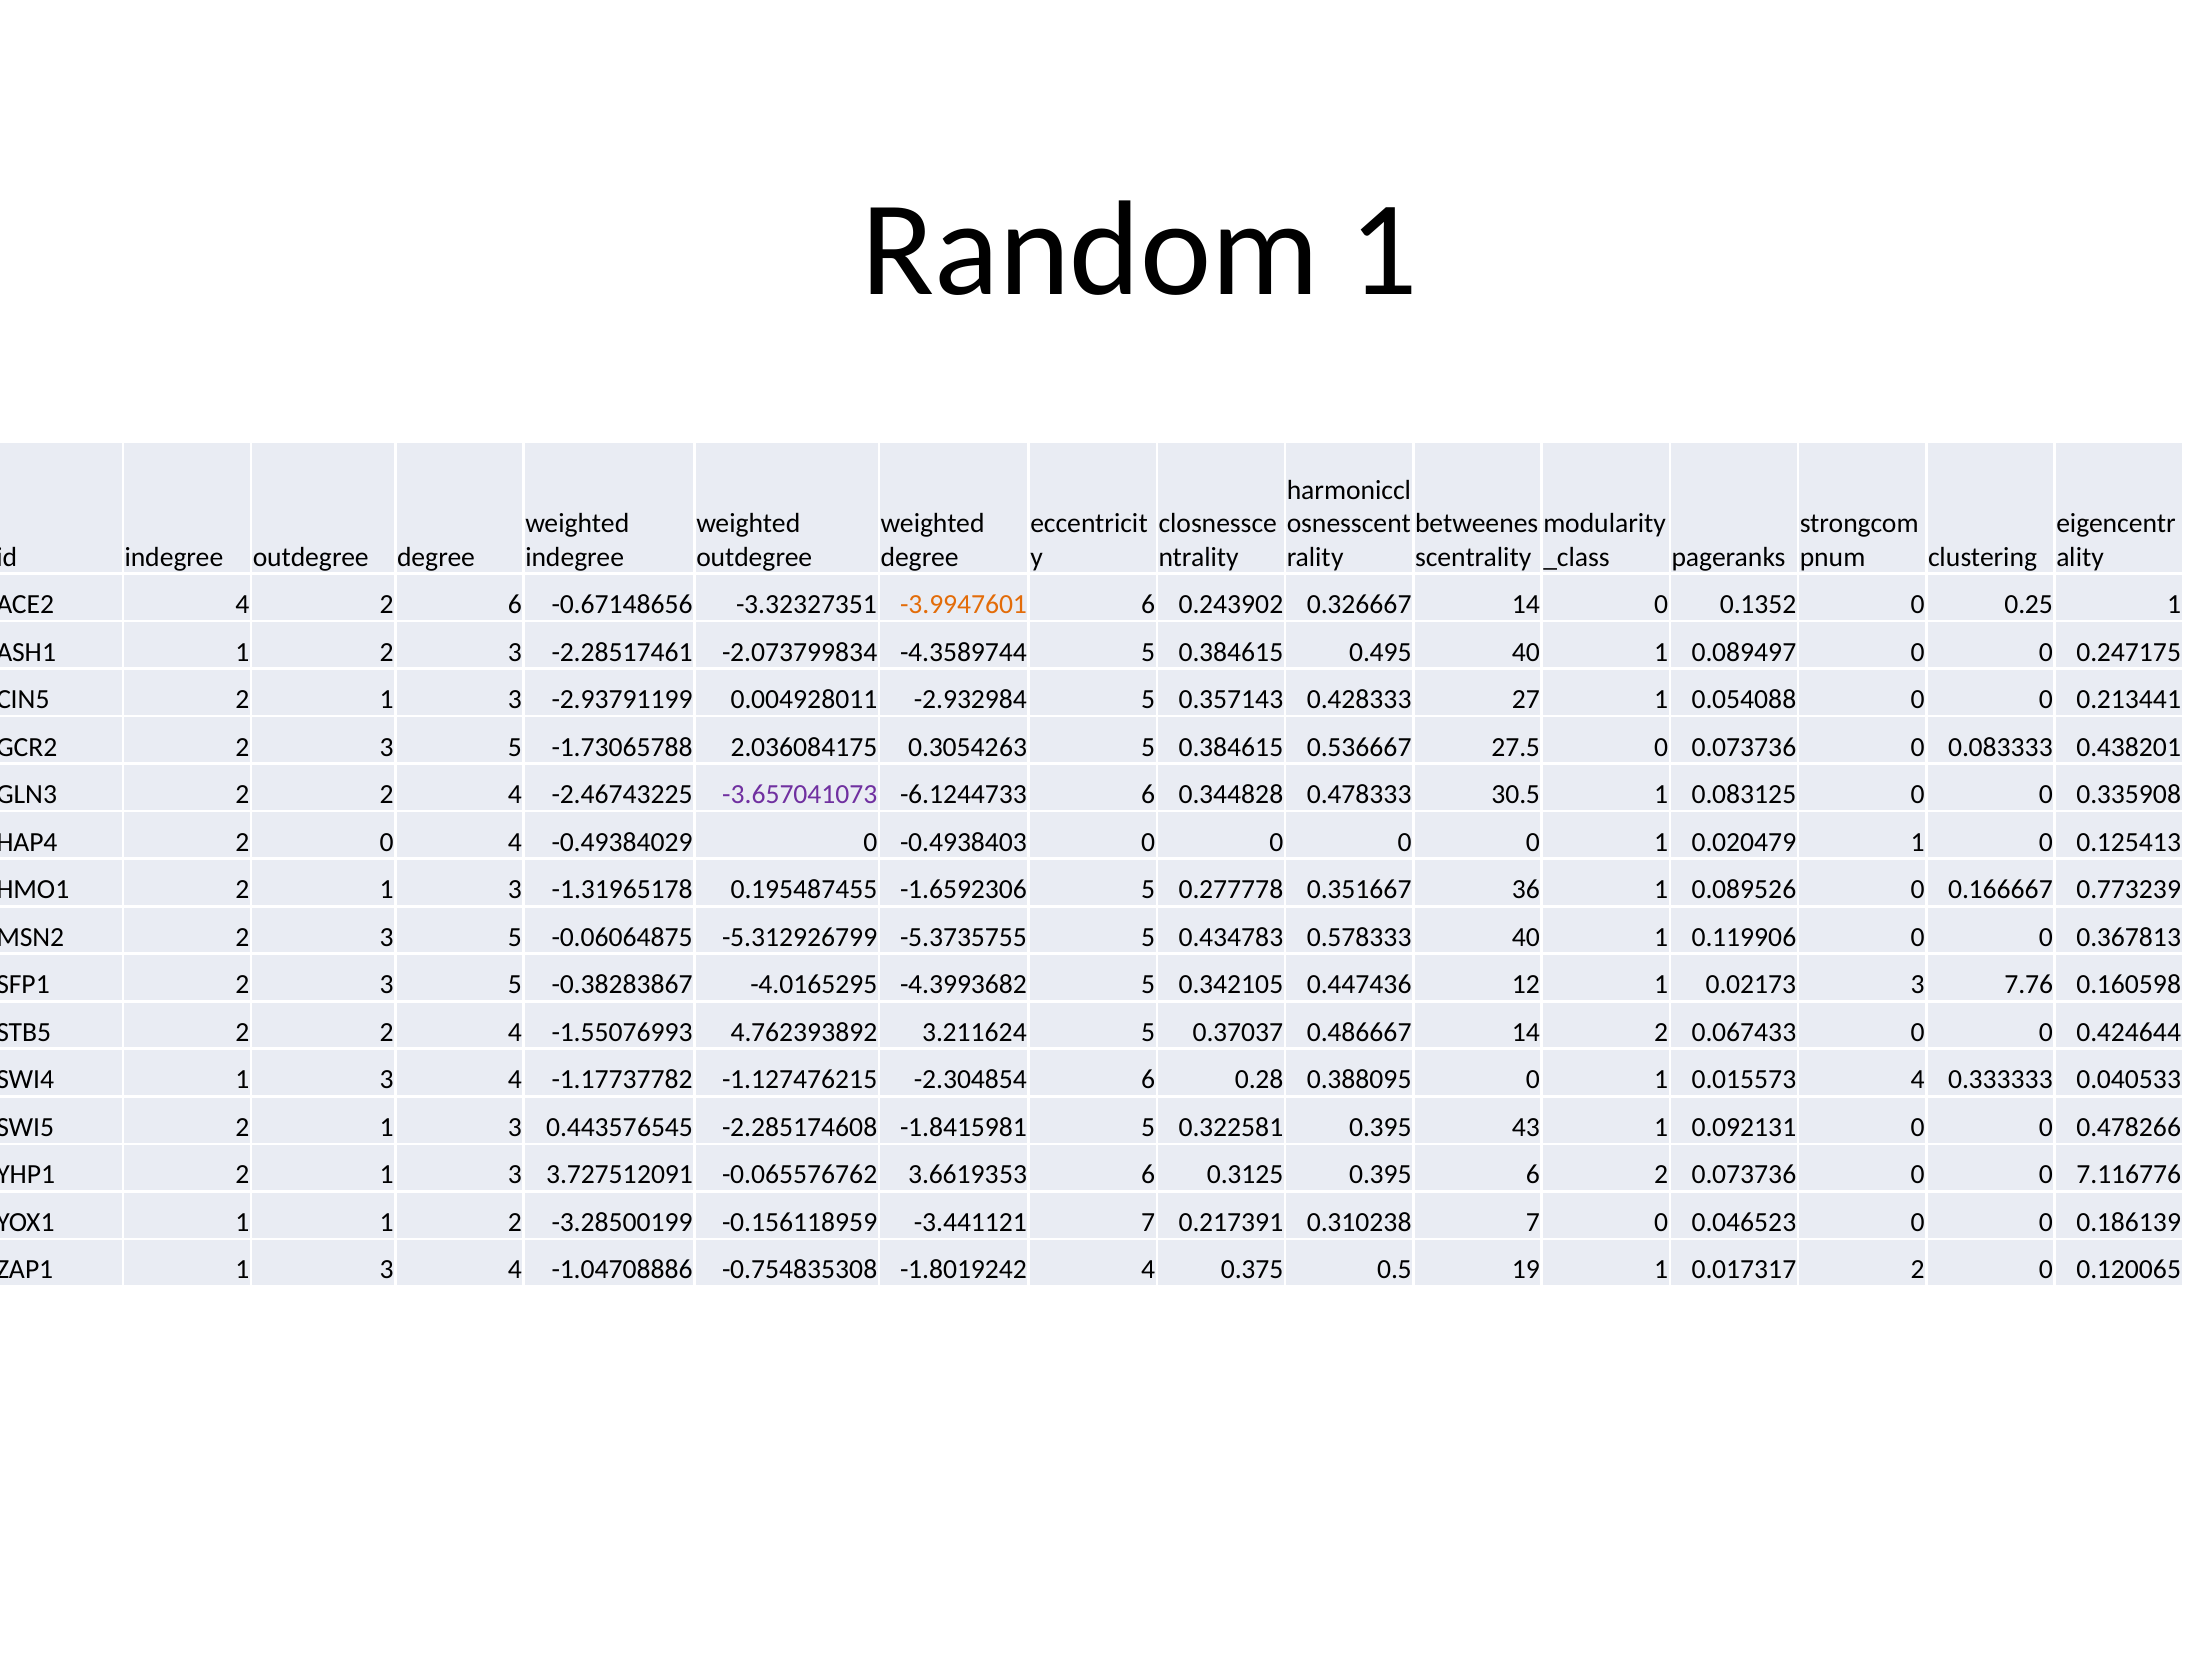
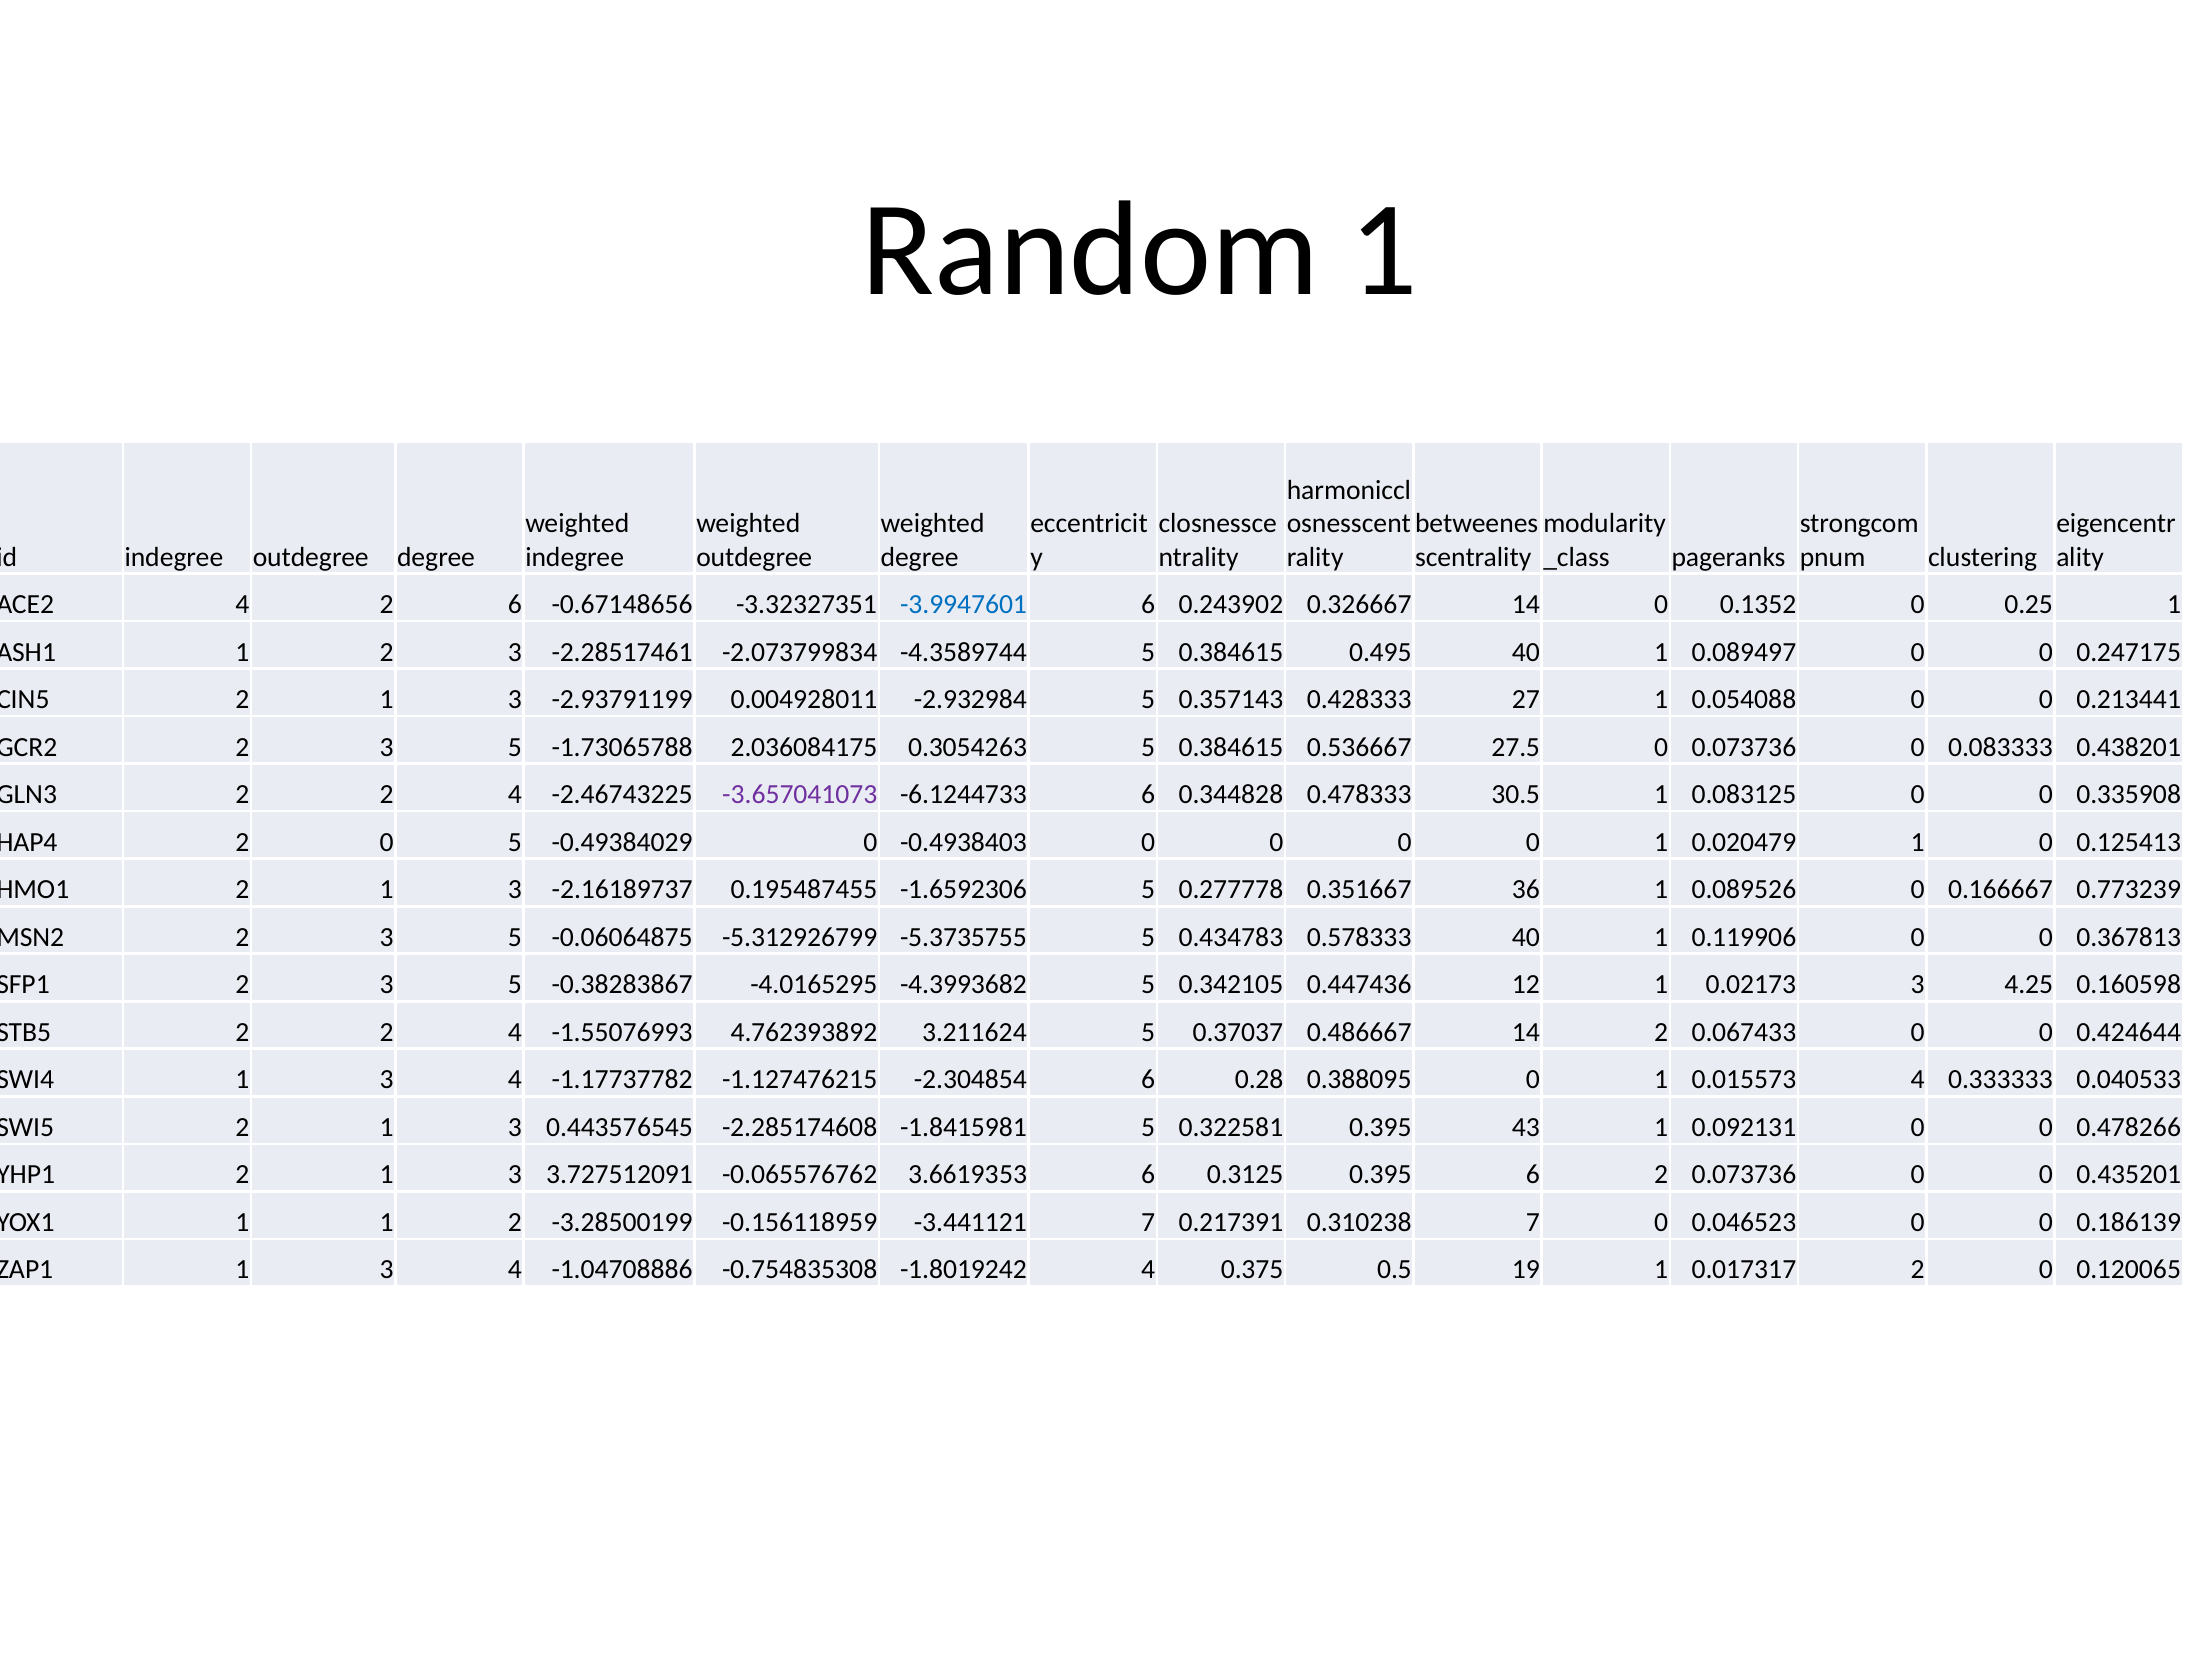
-3.9947601 colour: orange -> blue
0 4: 4 -> 5
-1.31965178: -1.31965178 -> -2.16189737
7.76: 7.76 -> 4.25
7.116776: 7.116776 -> 0.435201
